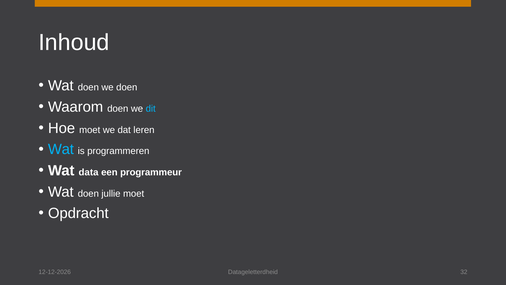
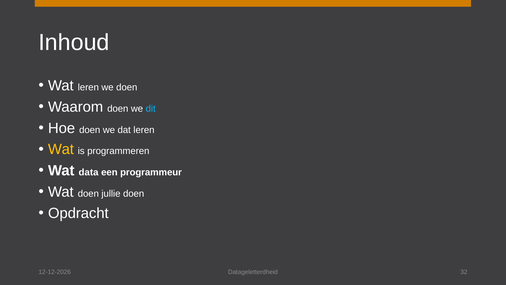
doen at (88, 87): doen -> leren
Hoe moet: moet -> doen
Wat at (61, 149) colour: light blue -> yellow
jullie moet: moet -> doen
